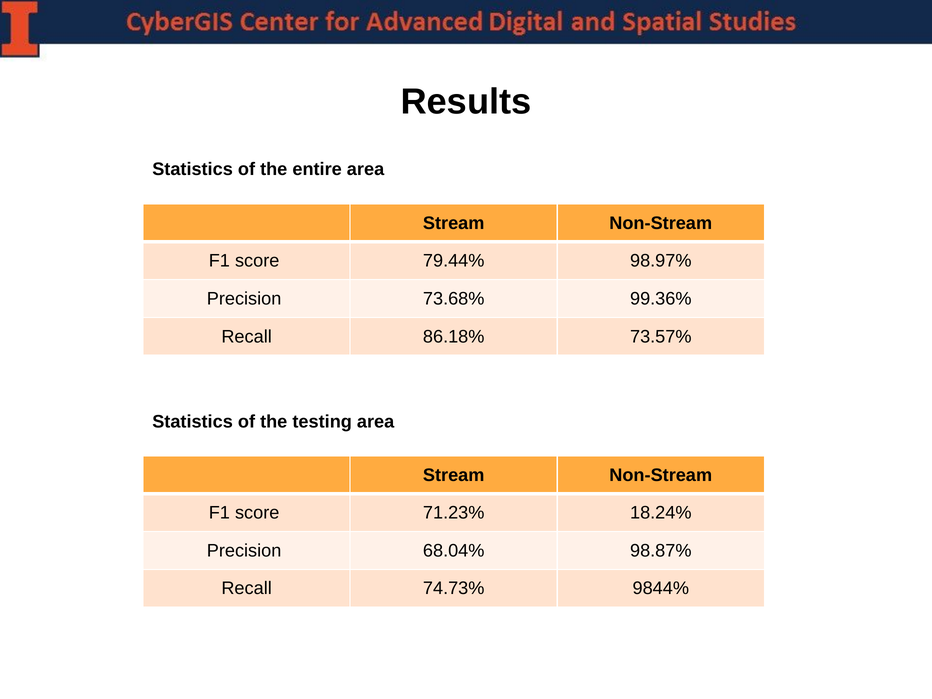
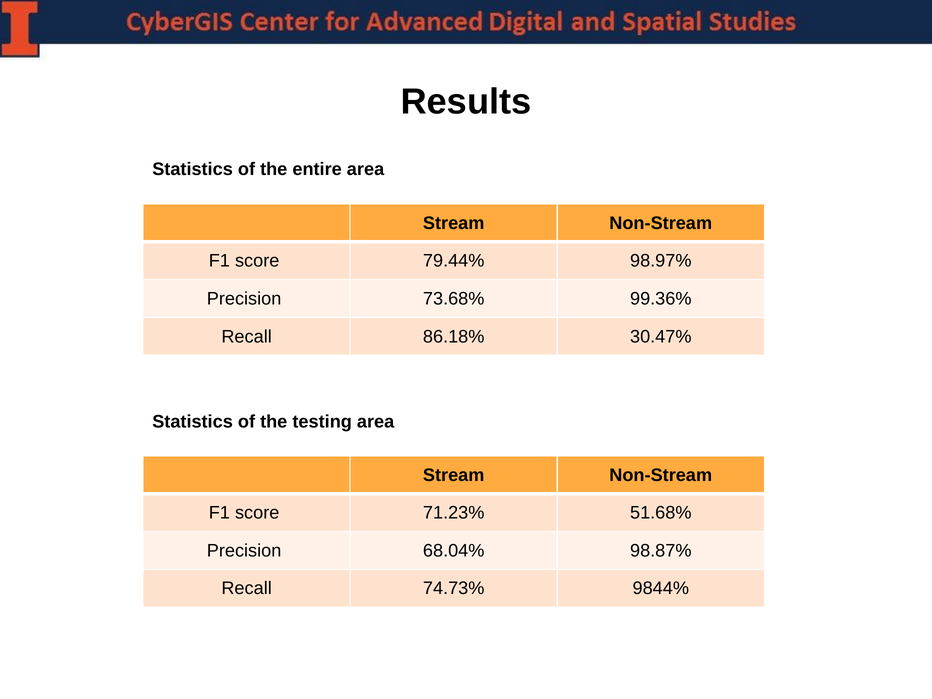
73.57%: 73.57% -> 30.47%
18.24%: 18.24% -> 51.68%
